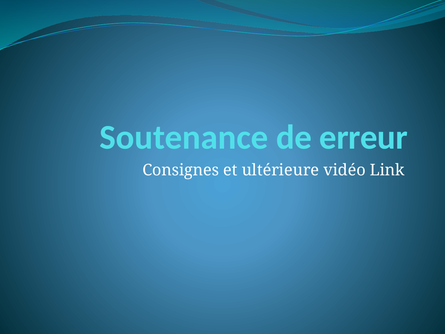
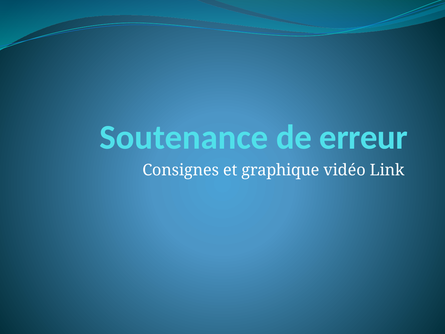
ultérieure: ultérieure -> graphique
